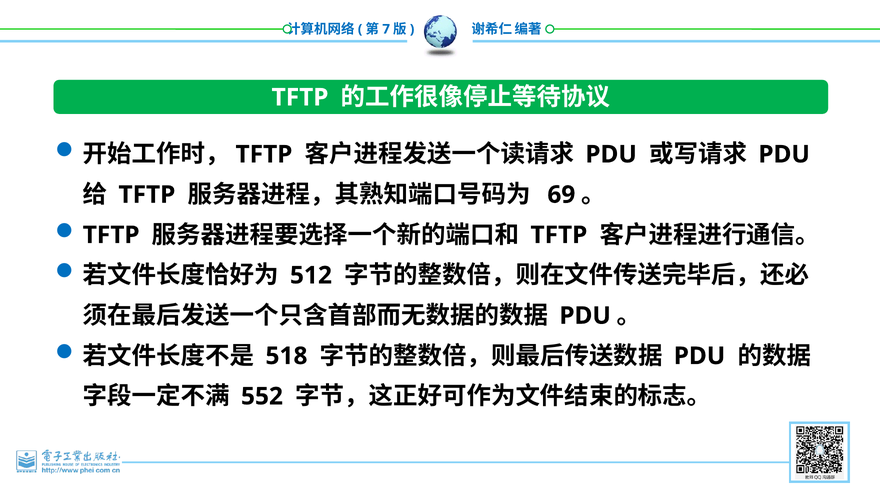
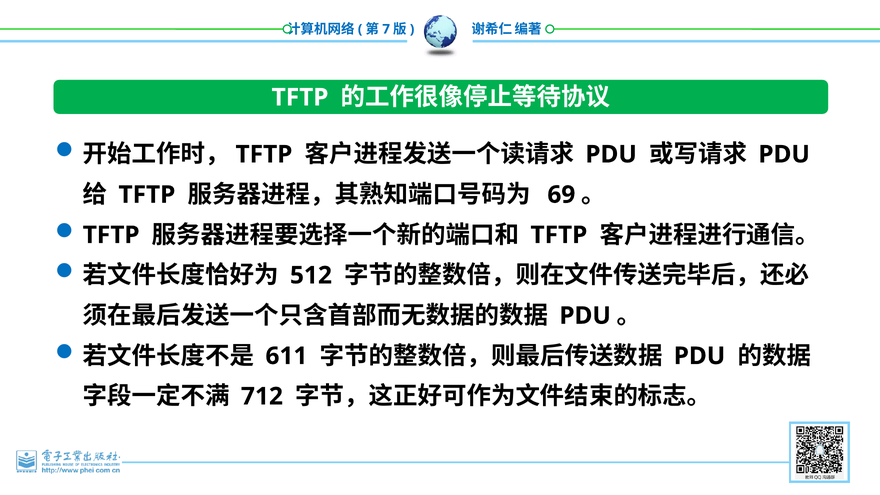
518: 518 -> 611
552: 552 -> 712
